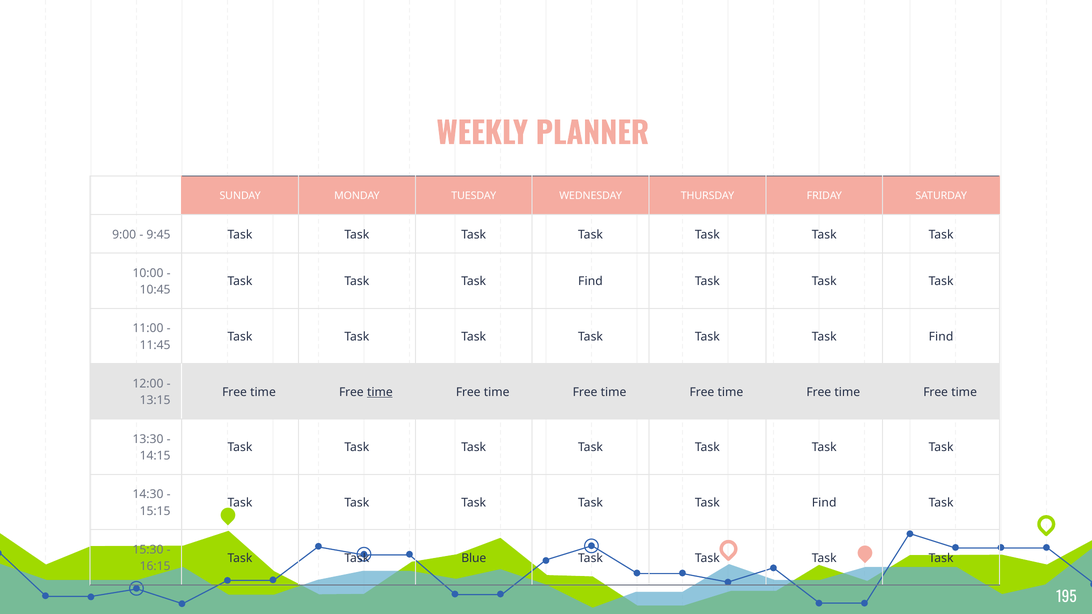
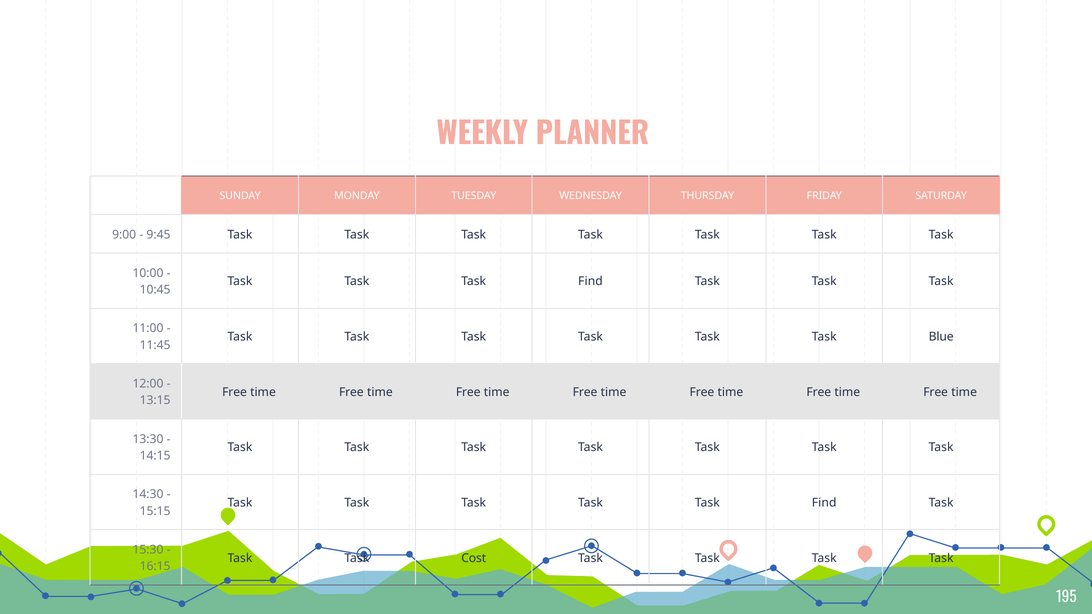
Find at (941, 337): Find -> Blue
time at (380, 392) underline: present -> none
Blue: Blue -> Cost
